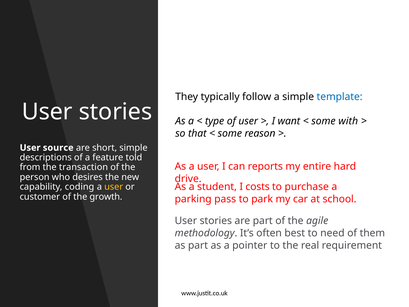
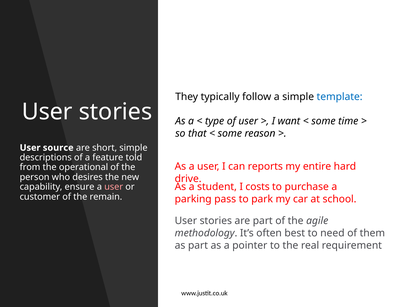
with: with -> time
transaction: transaction -> operational
coding: coding -> ensure
user at (114, 187) colour: yellow -> pink
growth: growth -> remain
